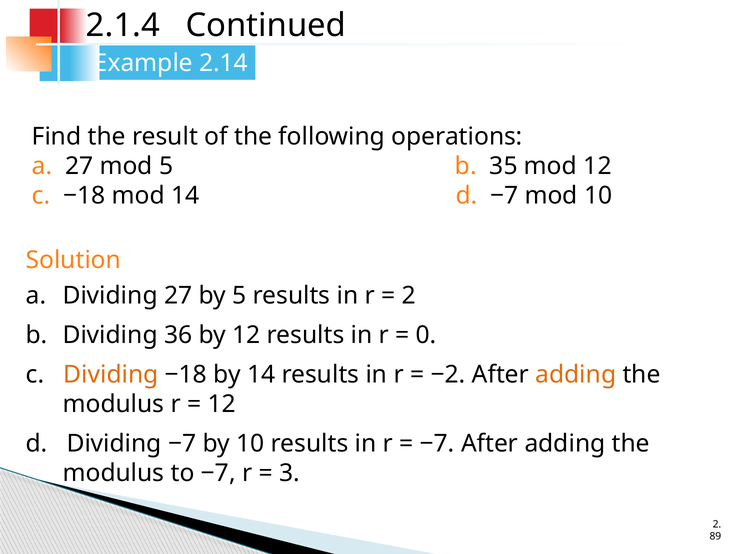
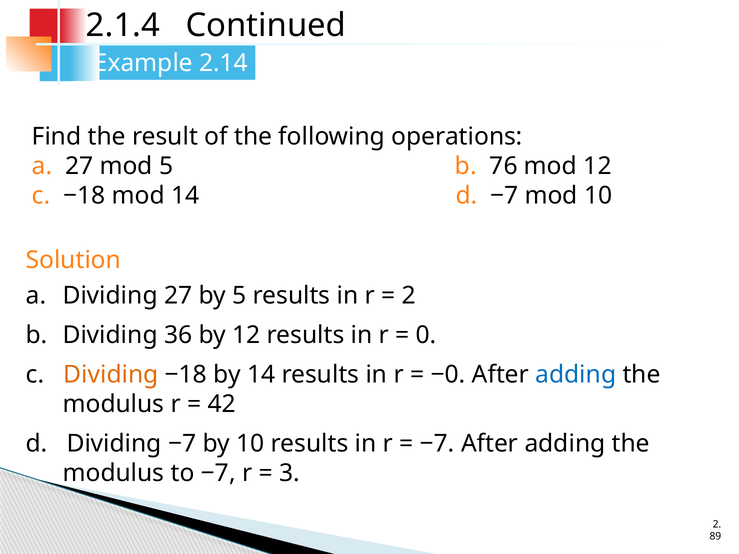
35: 35 -> 76
−2: −2 -> −0
adding at (576, 375) colour: orange -> blue
12 at (222, 404): 12 -> 42
